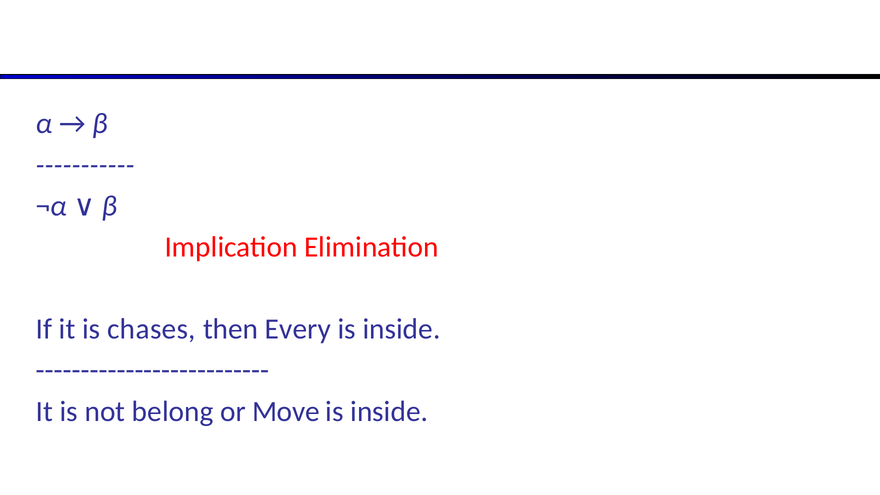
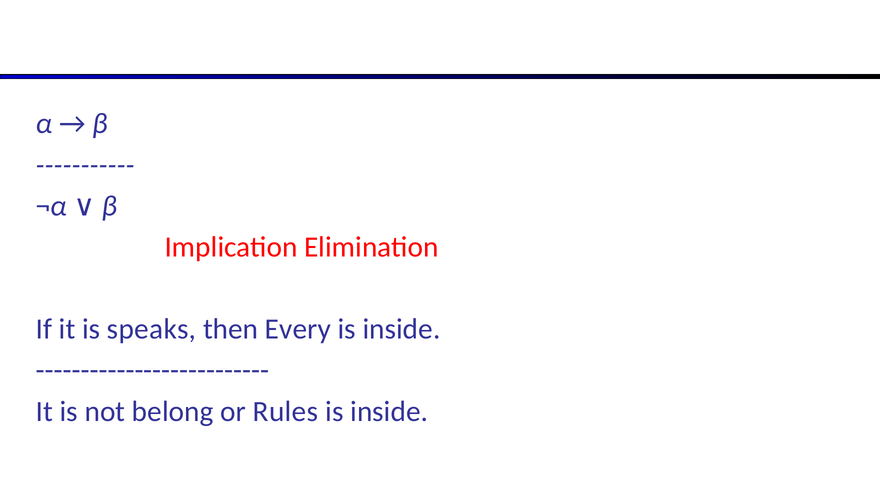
chases: chases -> speaks
Move: Move -> Rules
